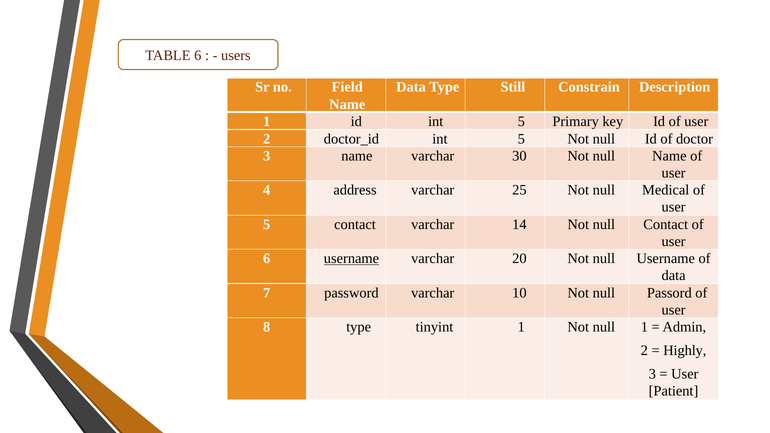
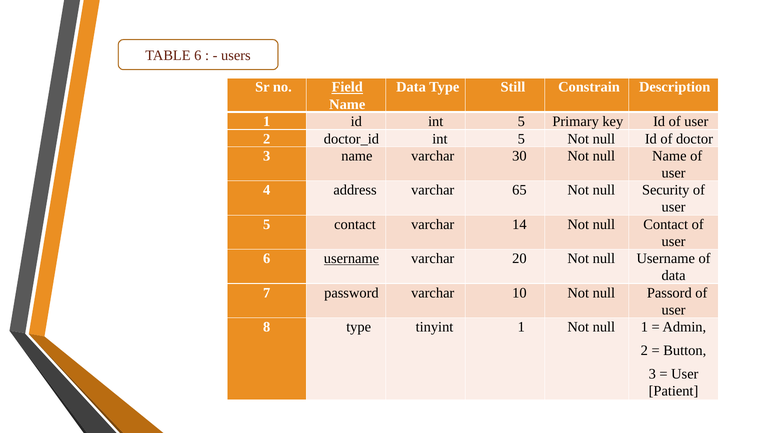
Field underline: none -> present
25: 25 -> 65
Medical: Medical -> Security
Highly: Highly -> Button
